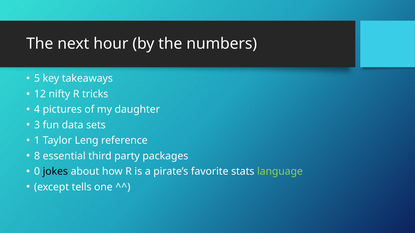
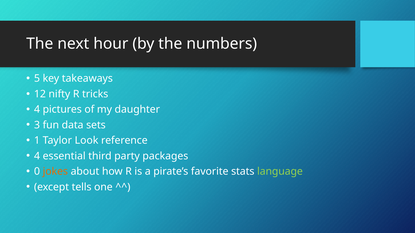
Leng: Leng -> Look
8 at (37, 156): 8 -> 4
jokes colour: black -> orange
